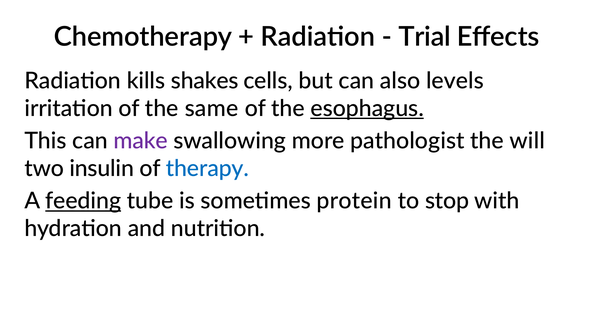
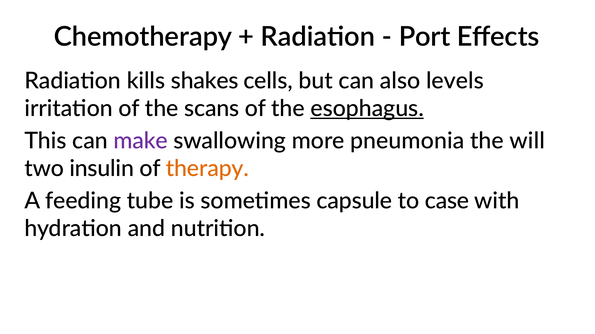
Trial: Trial -> Port
same: same -> scans
pathologist: pathologist -> pneumonia
therapy colour: blue -> orange
feeding underline: present -> none
protein: protein -> capsule
stop: stop -> case
